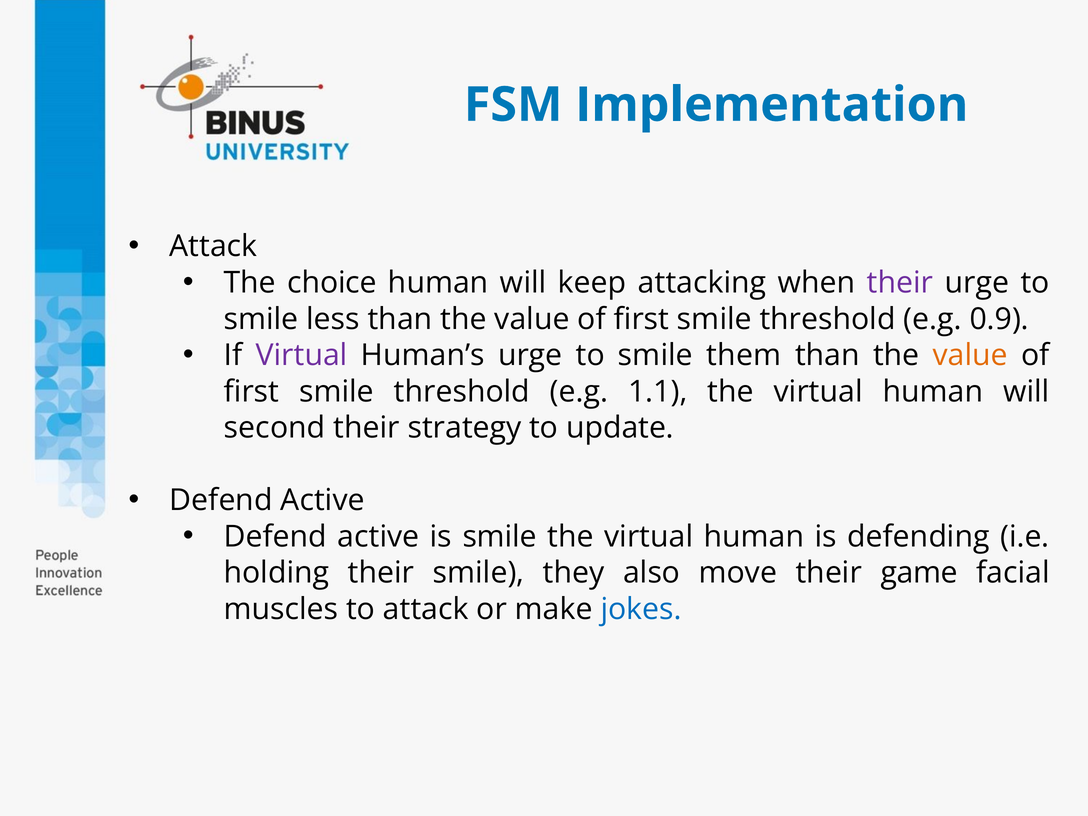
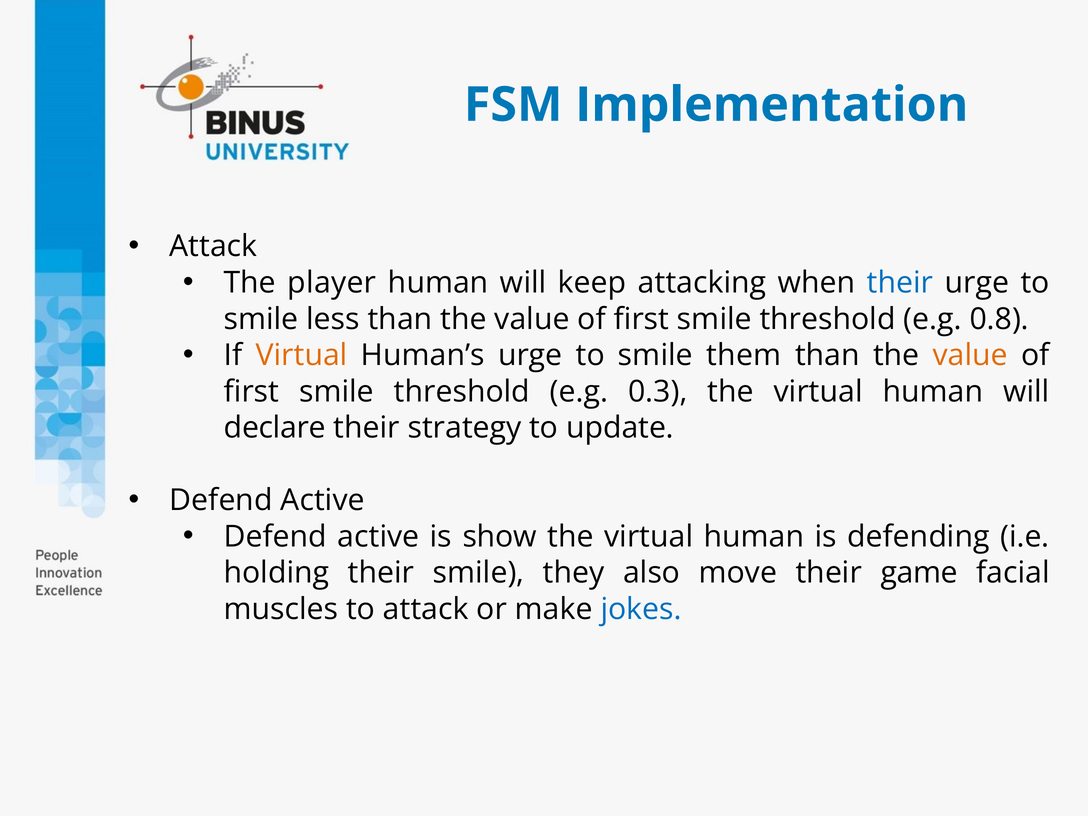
choice: choice -> player
their at (900, 283) colour: purple -> blue
0.9: 0.9 -> 0.8
Virtual at (302, 355) colour: purple -> orange
1.1: 1.1 -> 0.3
second: second -> declare
is smile: smile -> show
